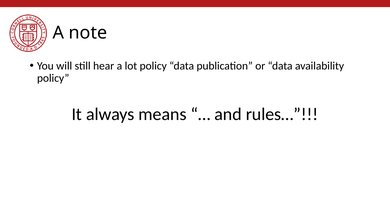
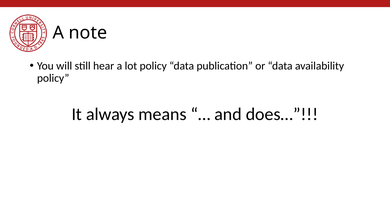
rules…: rules… -> does…
